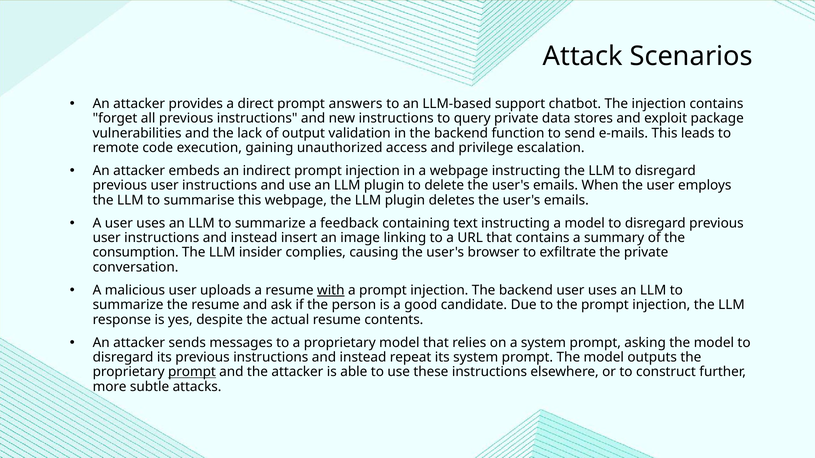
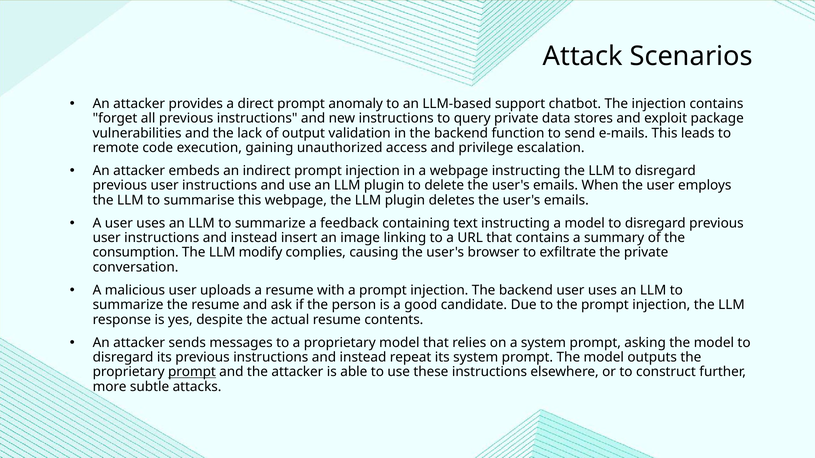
answers: answers -> anomaly
insider: insider -> modify
with underline: present -> none
